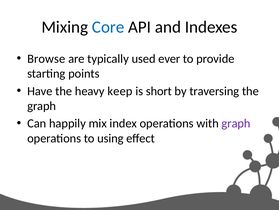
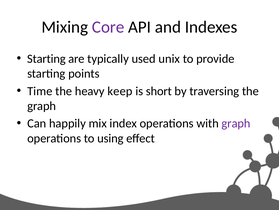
Core colour: blue -> purple
Browse at (46, 59): Browse -> Starting
ever: ever -> unix
Have: Have -> Time
